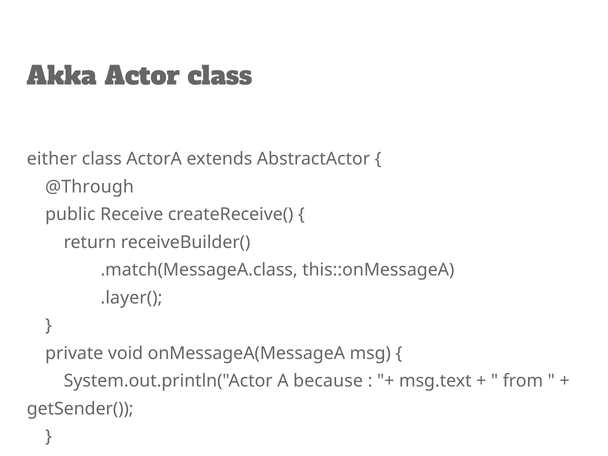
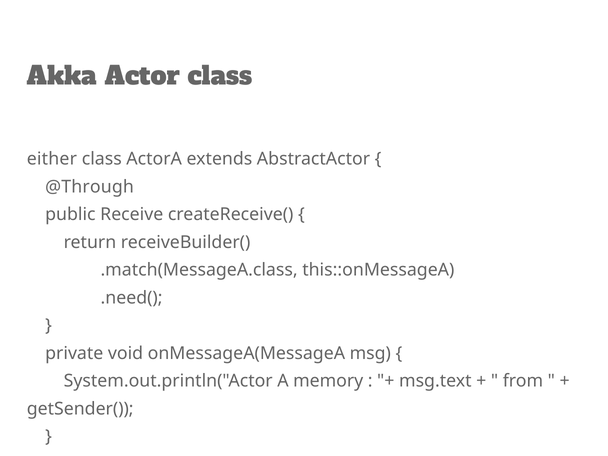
.layer(: .layer( -> .need(
because: because -> memory
